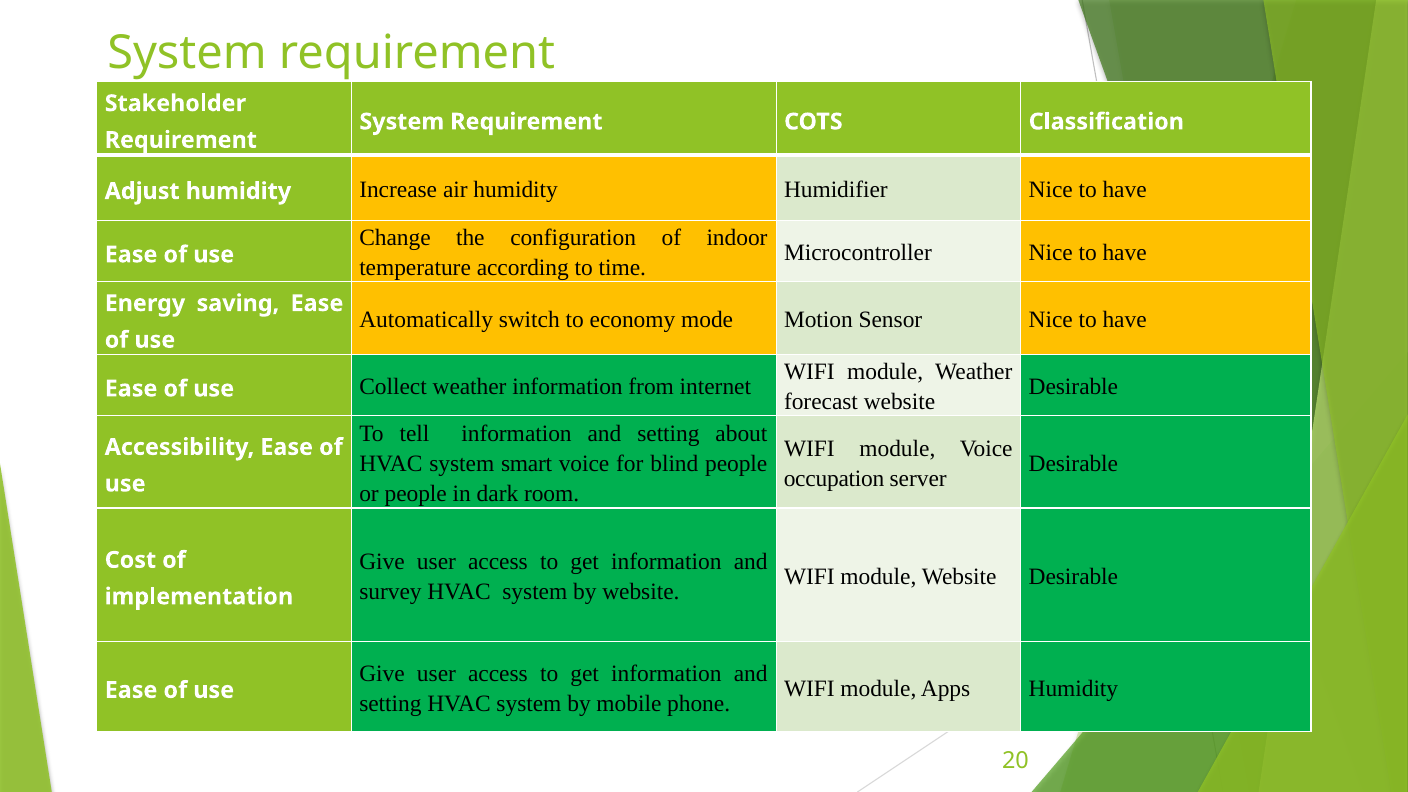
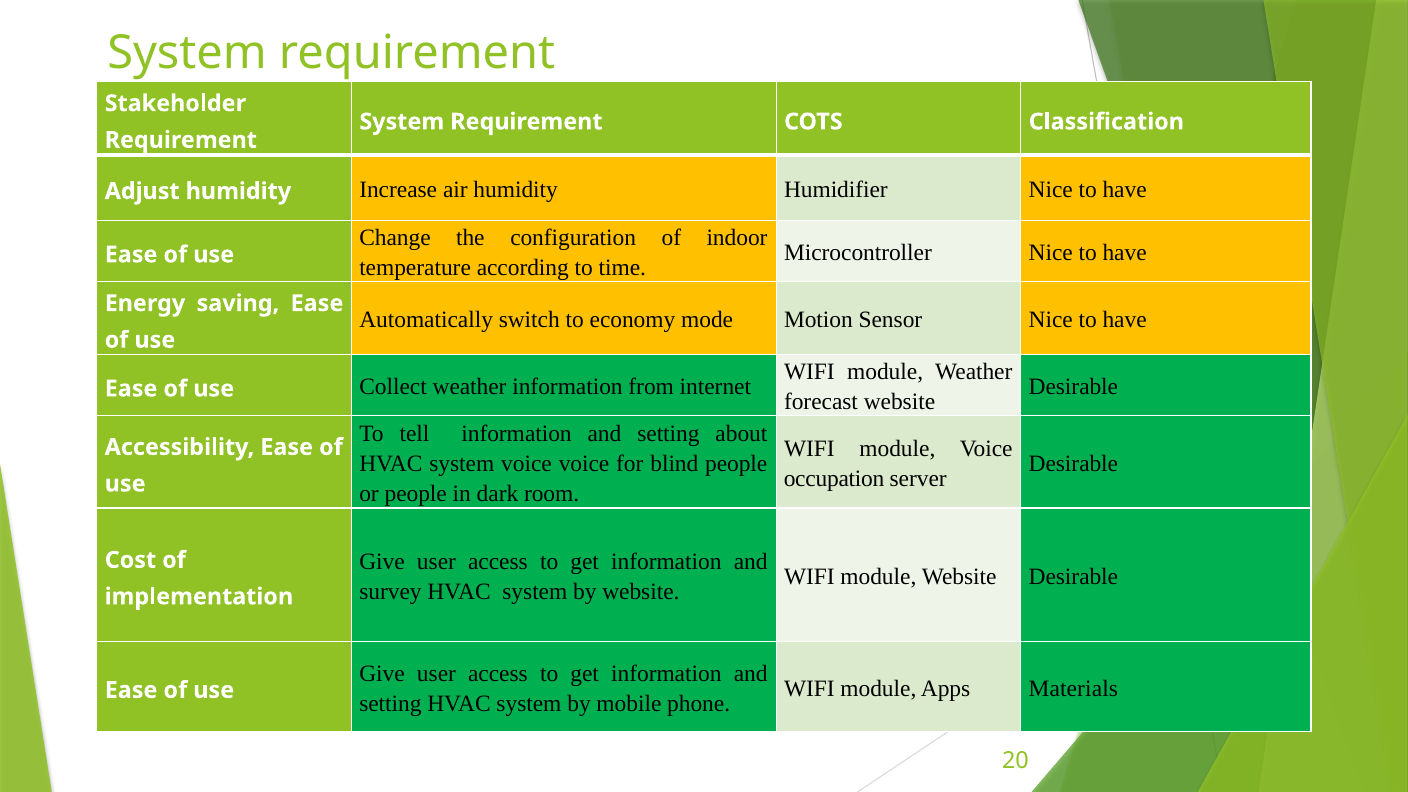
system smart: smart -> voice
Apps Humidity: Humidity -> Materials
